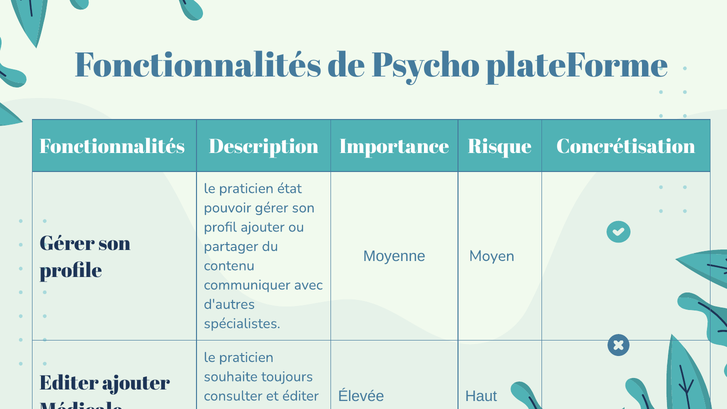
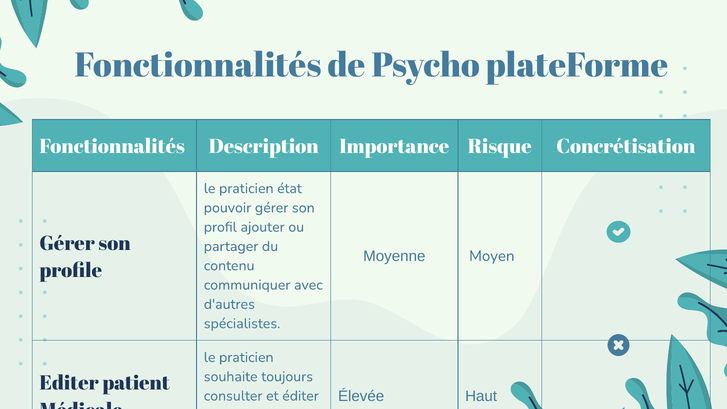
Editer ajouter: ajouter -> patient
